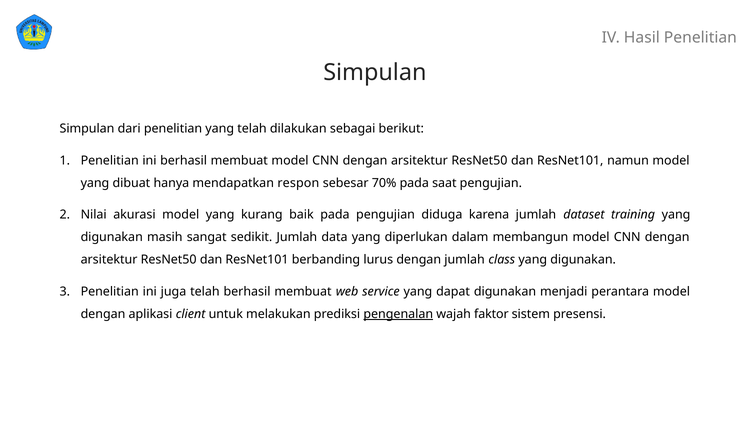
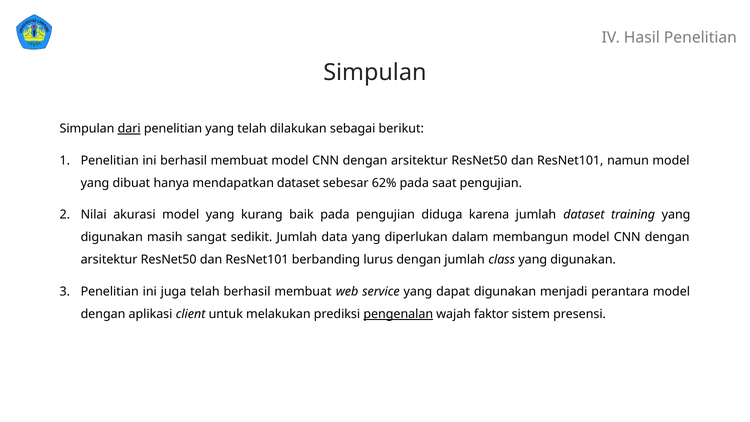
dari underline: none -> present
mendapatkan respon: respon -> dataset
70%: 70% -> 62%
